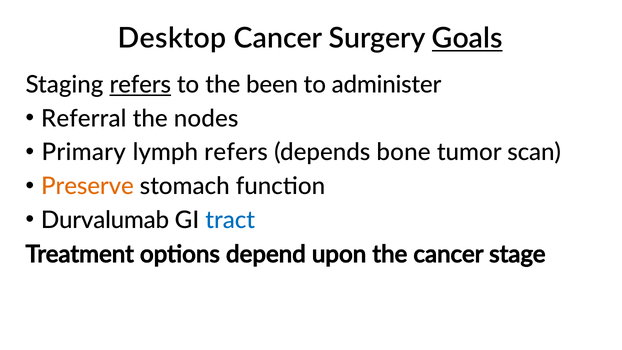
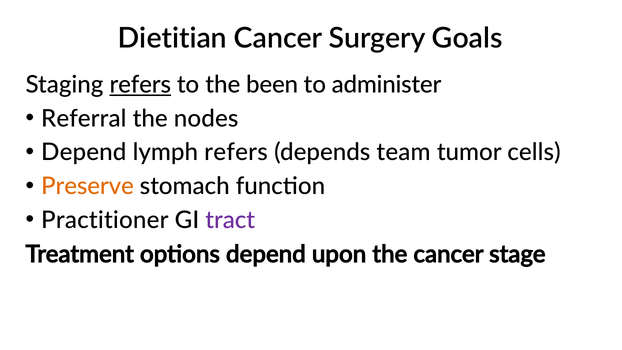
Desktop: Desktop -> Dietitian
Goals underline: present -> none
Primary at (84, 152): Primary -> Depend
bone: bone -> team
scan: scan -> cells
Durvalumab: Durvalumab -> Practitioner
tract colour: blue -> purple
